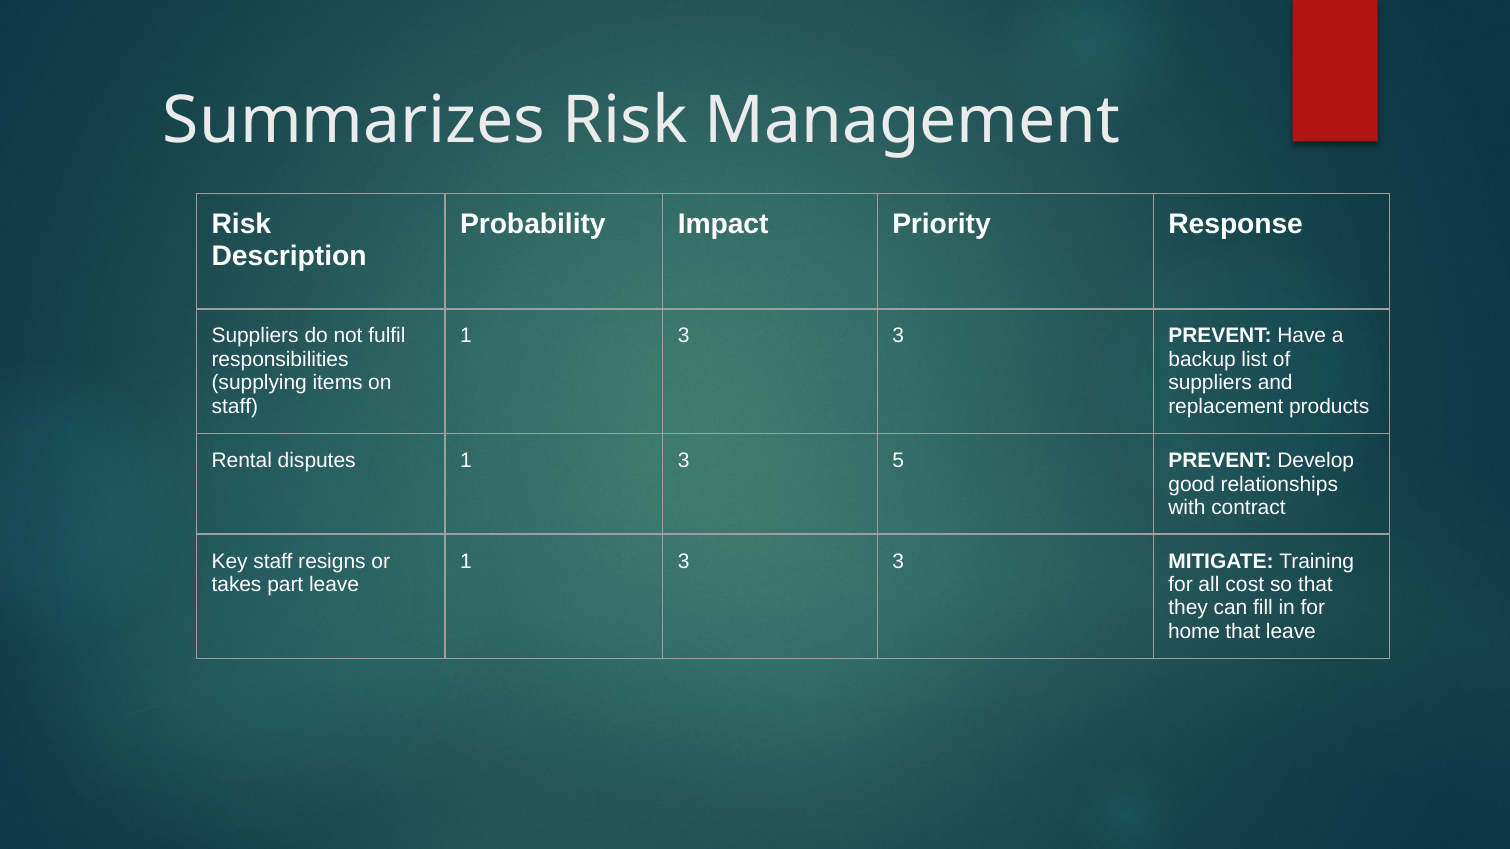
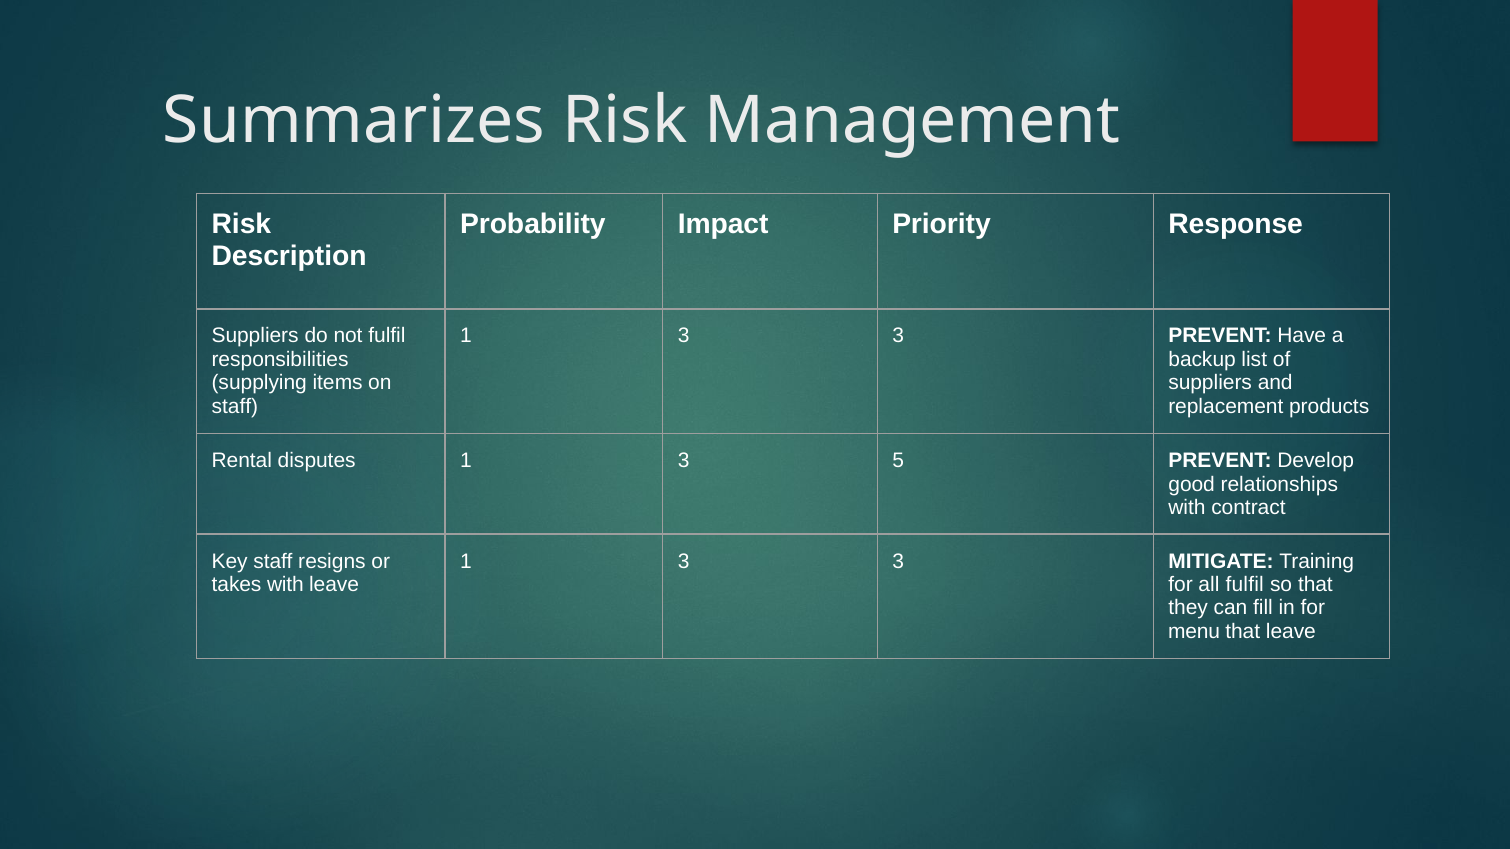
takes part: part -> with
all cost: cost -> fulfil
home: home -> menu
